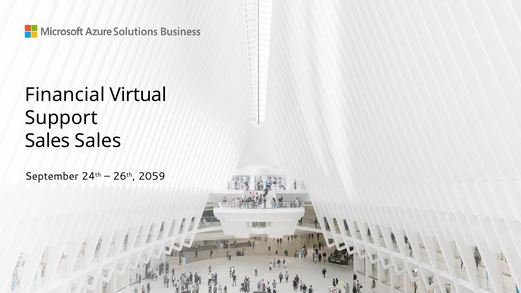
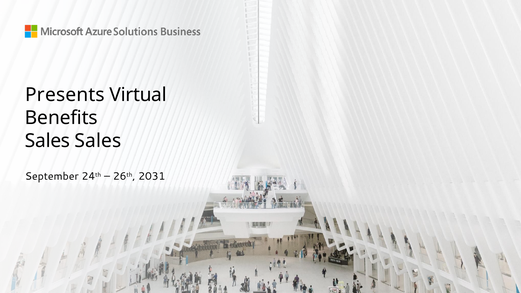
Financial: Financial -> Presents
Support: Support -> Benefits
2059: 2059 -> 2031
